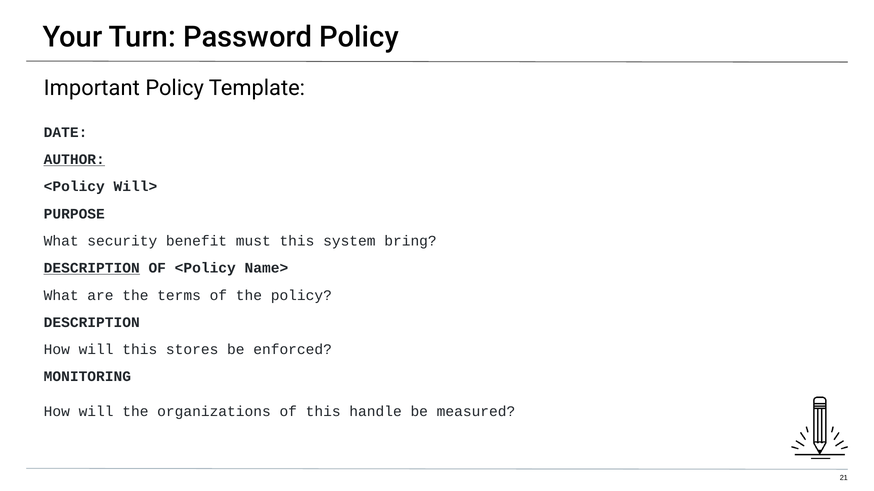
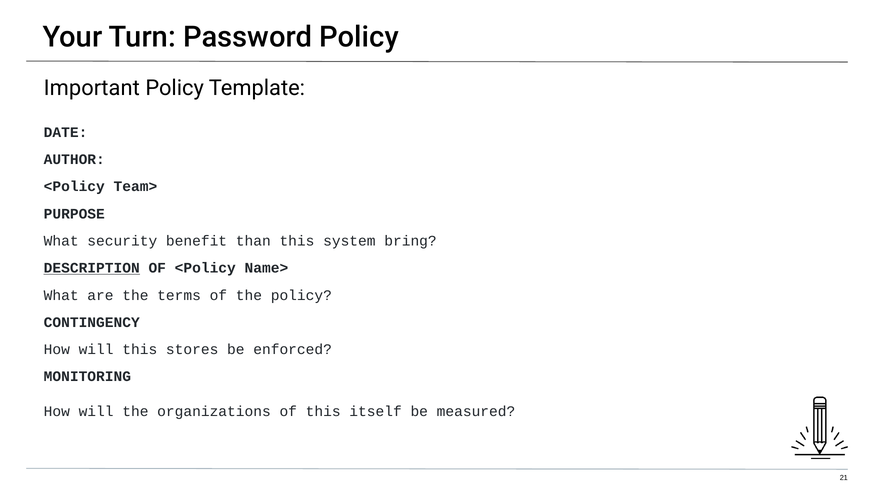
AUTHOR underline: present -> none
Will>: Will> -> Team>
must: must -> than
DESCRIPTION at (92, 323): DESCRIPTION -> CONTINGENCY
handle: handle -> itself
